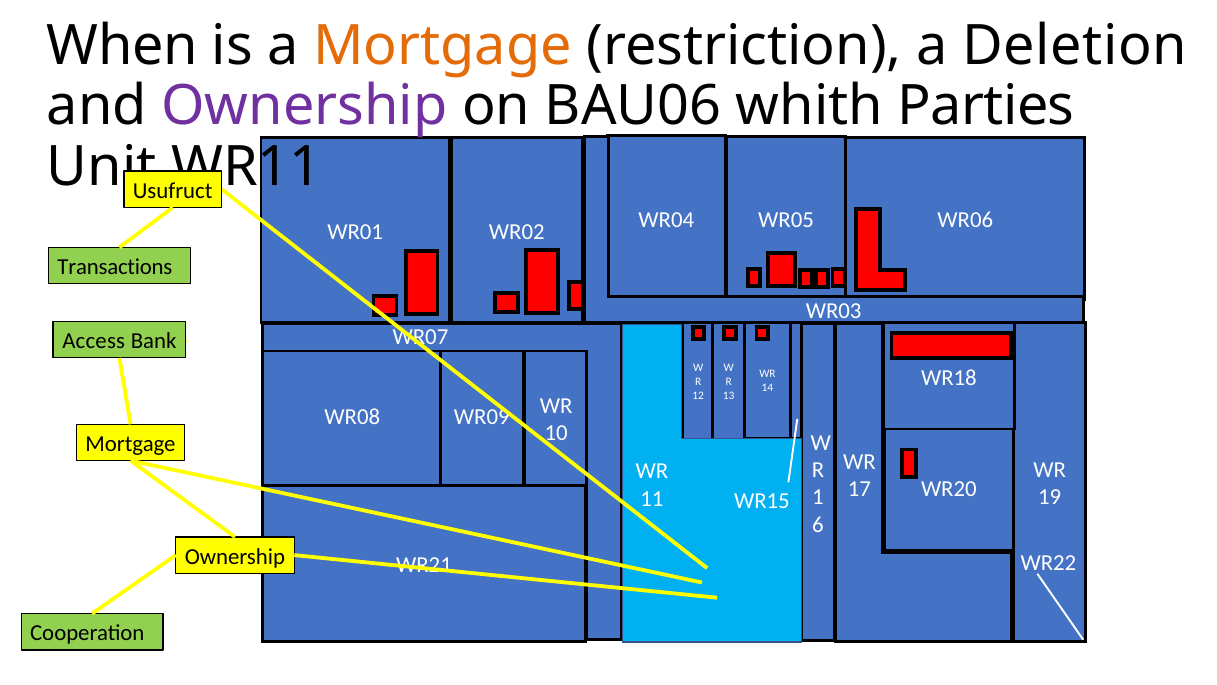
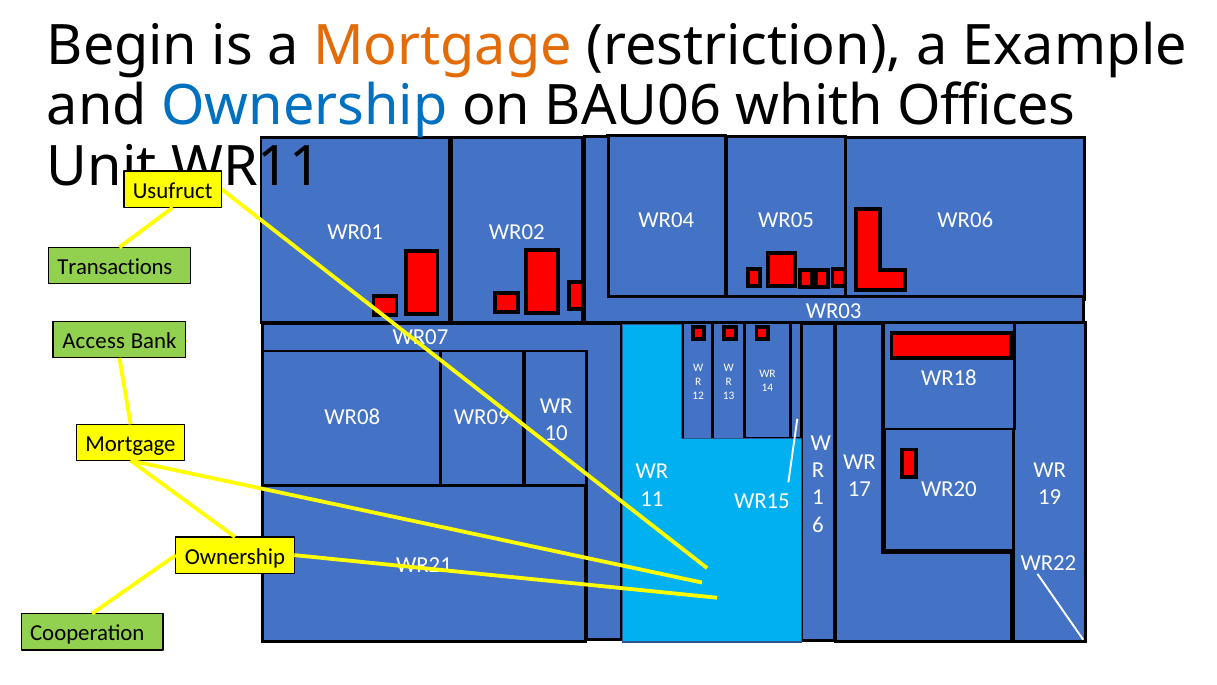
When: When -> Begin
Deletion: Deletion -> Example
Ownership at (305, 106) colour: purple -> blue
Parties: Parties -> Offices
